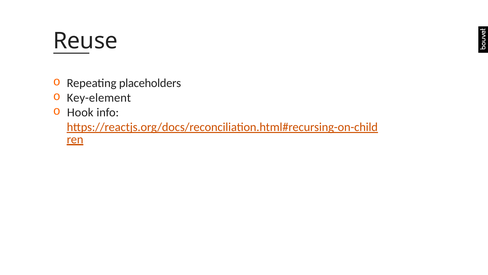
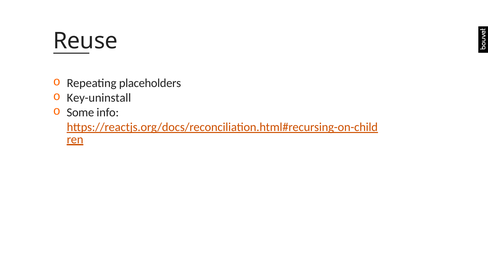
Key-element: Key-element -> Key-uninstall
Hook: Hook -> Some
